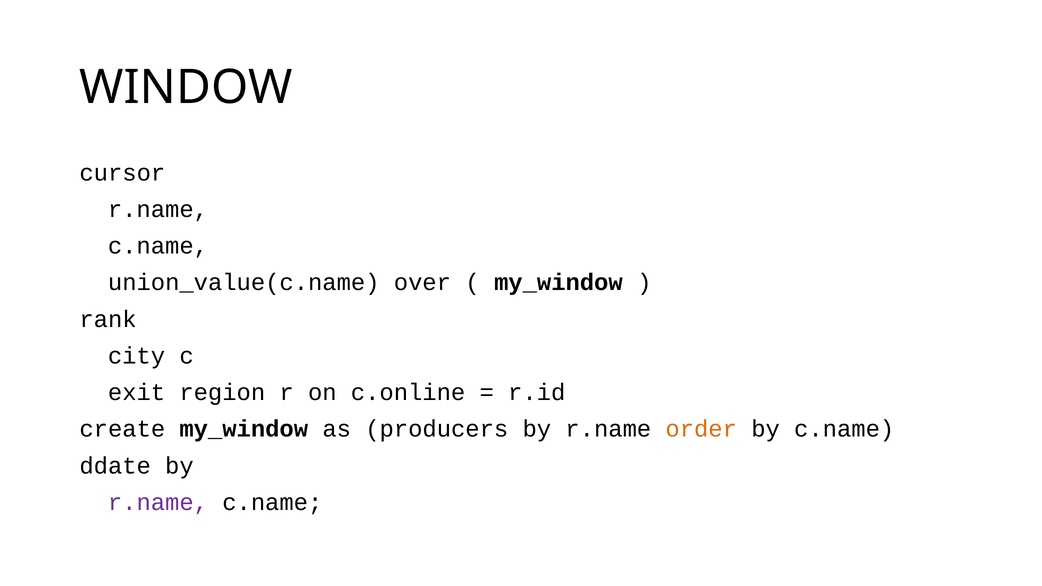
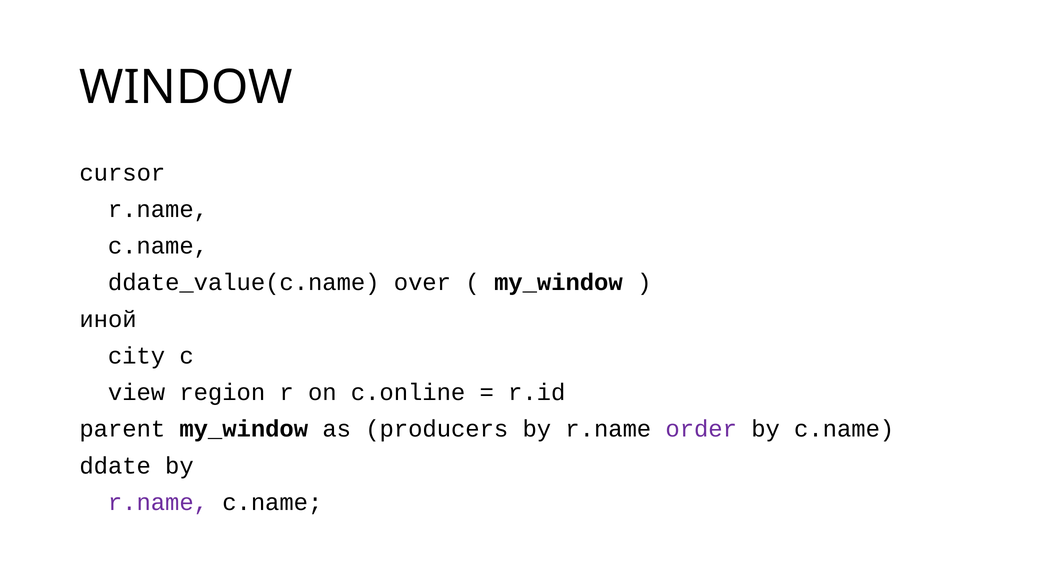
union_value(c.name: union_value(c.name -> ddate_value(c.name
rank: rank -> иной
exit: exit -> view
create: create -> parent
order colour: orange -> purple
